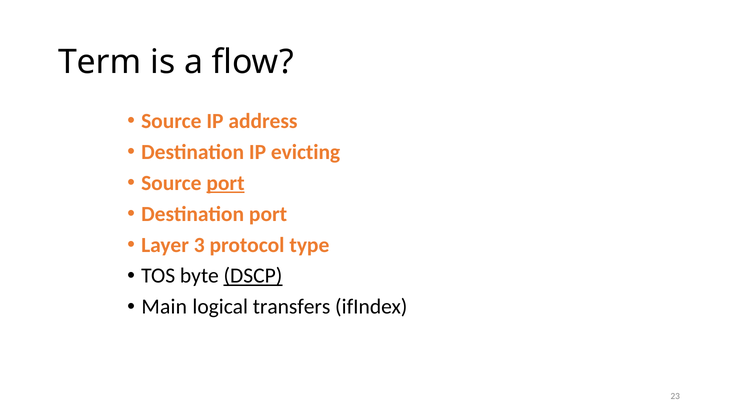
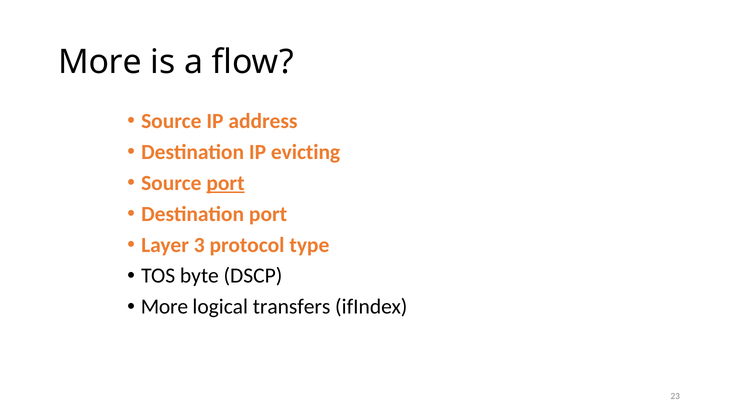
Term at (100, 62): Term -> More
DSCP underline: present -> none
Main at (164, 307): Main -> More
